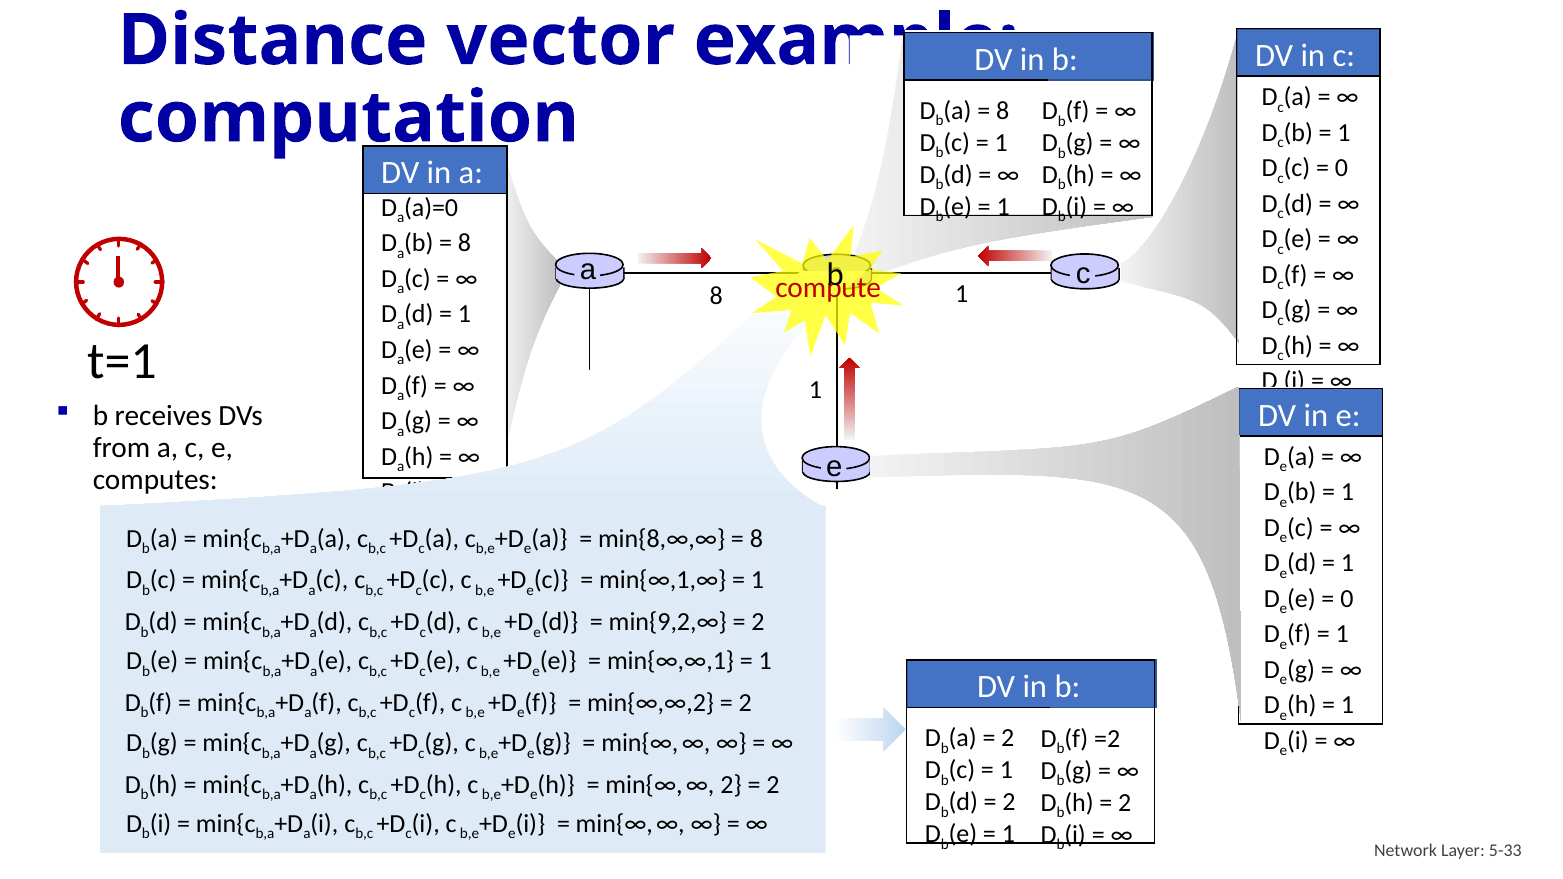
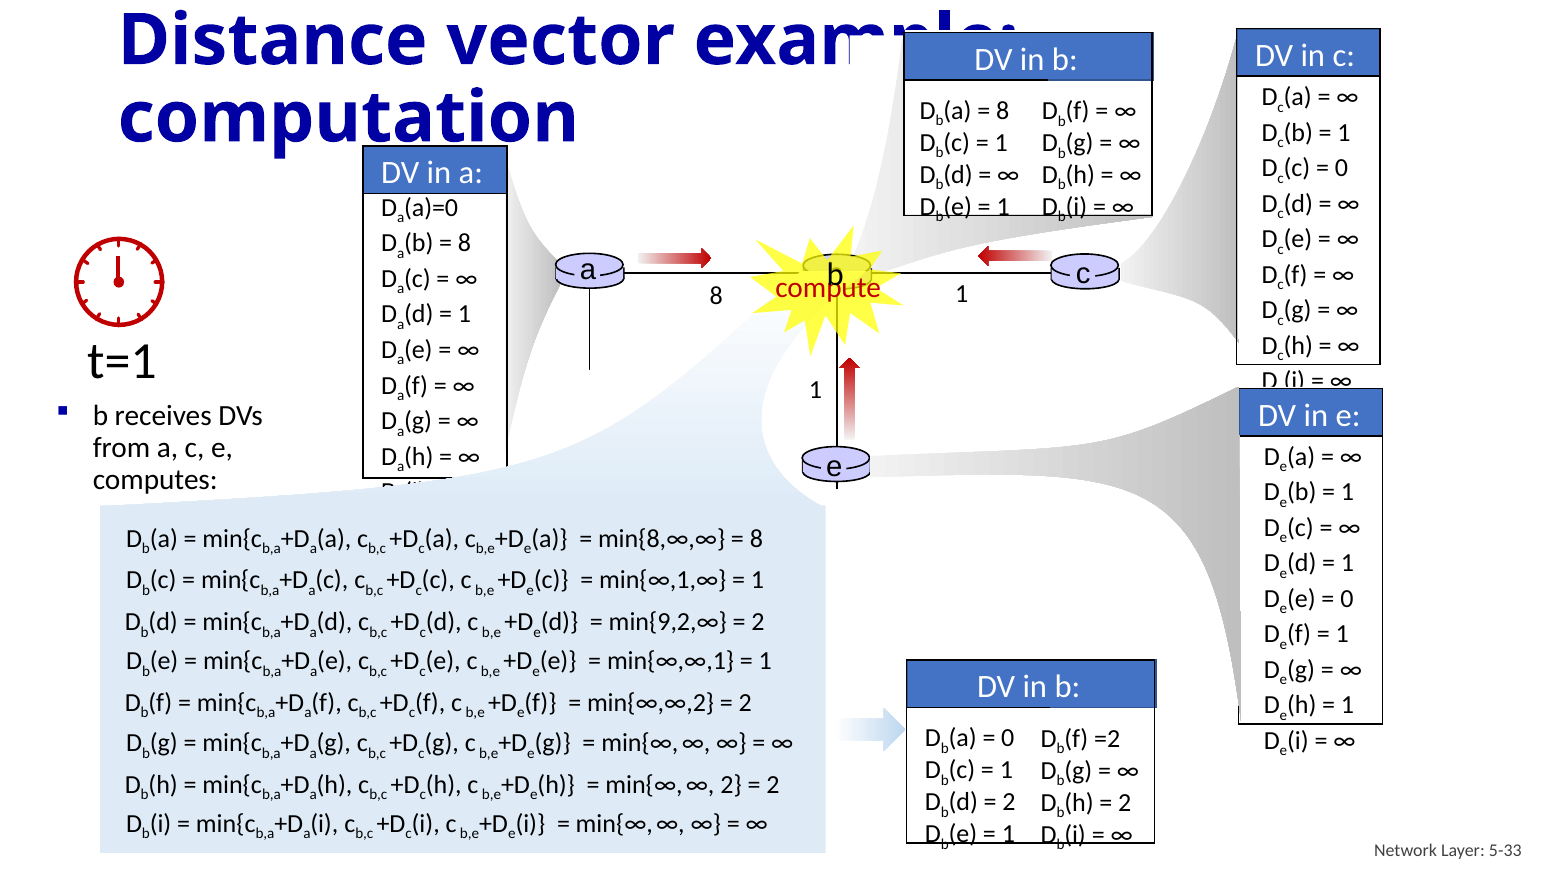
2 at (1008, 738): 2 -> 0
